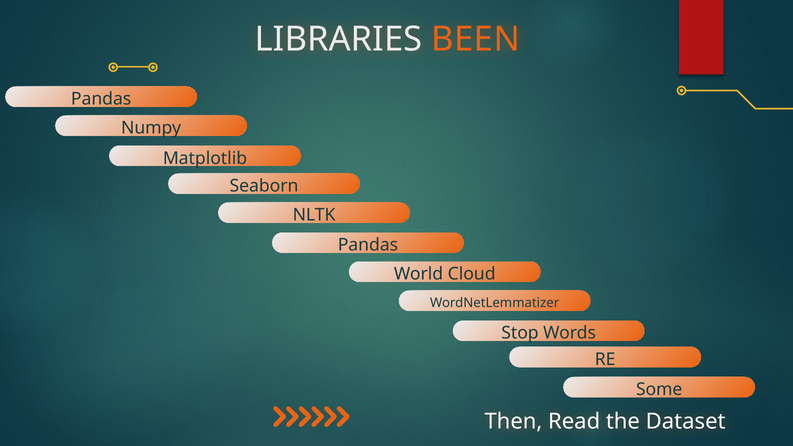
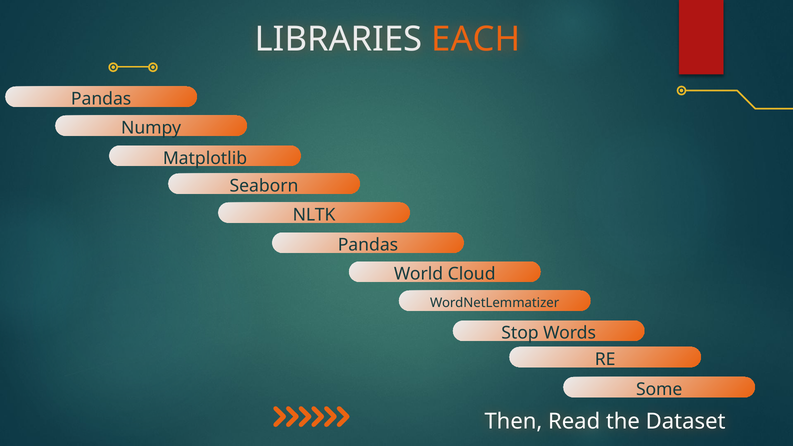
BEEN: BEEN -> EACH
